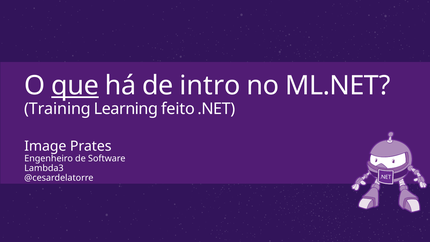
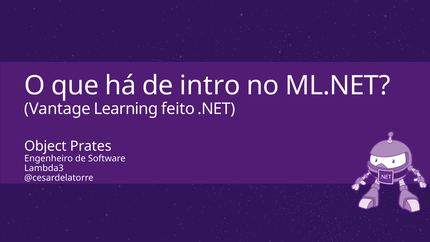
que underline: present -> none
Training: Training -> Vantage
Image: Image -> Object
